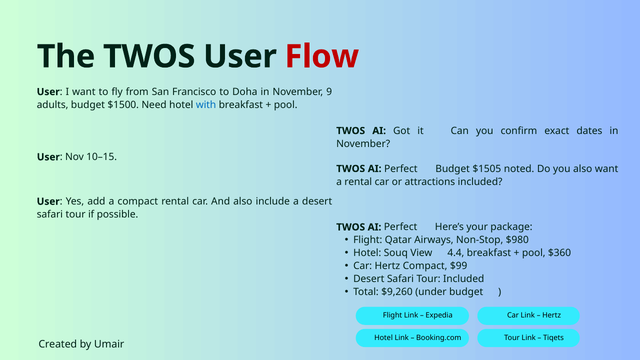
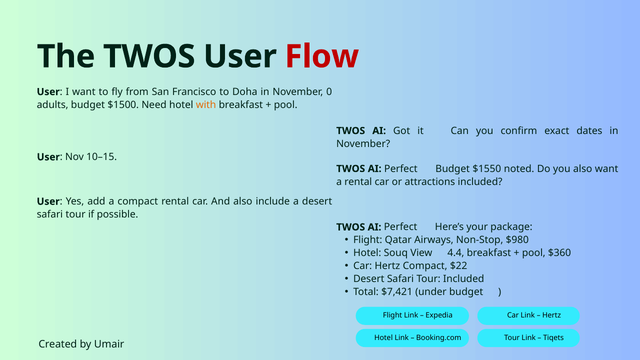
9: 9 -> 0
with colour: blue -> orange
$1505: $1505 -> $1550
$99: $99 -> $22
$9,260: $9,260 -> $7,421
